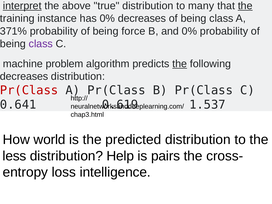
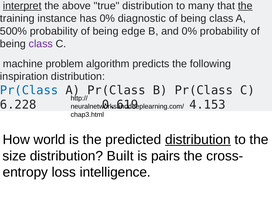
0% decreases: decreases -> diagnostic
371%: 371% -> 500%
force: force -> edge
the at (180, 64) underline: present -> none
decreases at (24, 77): decreases -> inspiration
Pr(Class at (29, 90) colour: red -> blue
0.641: 0.641 -> 6.228
1.537: 1.537 -> 4.153
distribution at (198, 140) underline: none -> present
less: less -> size
Help: Help -> Built
